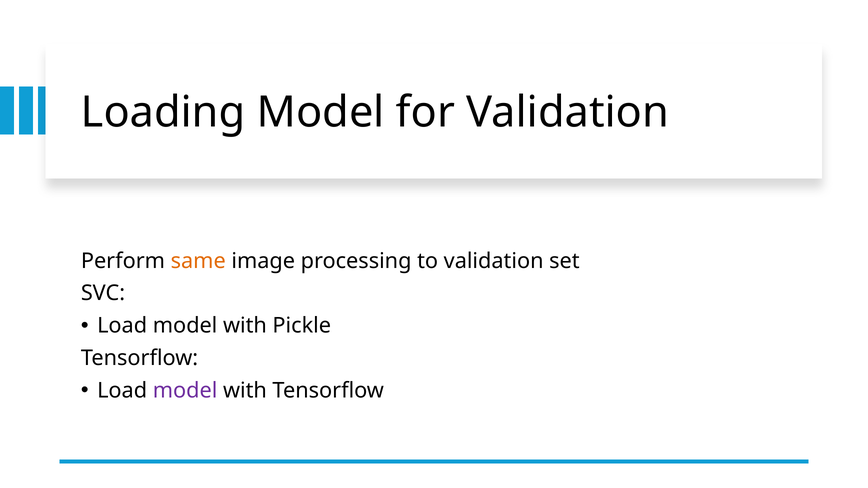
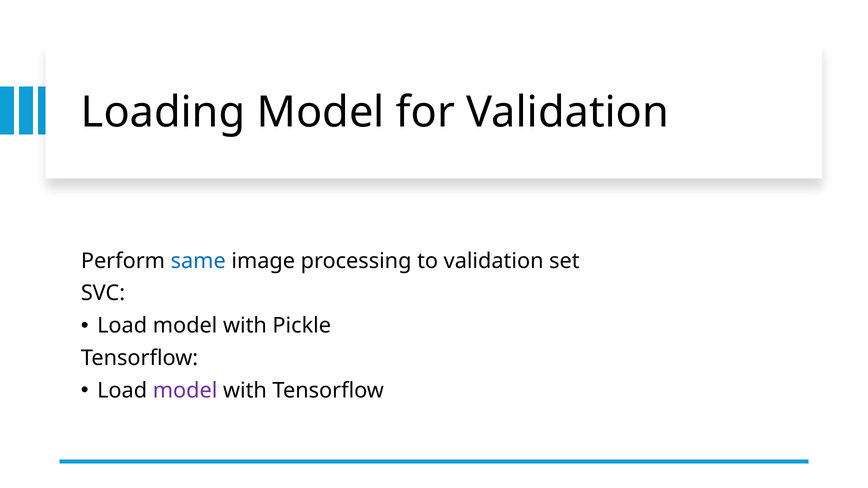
same colour: orange -> blue
